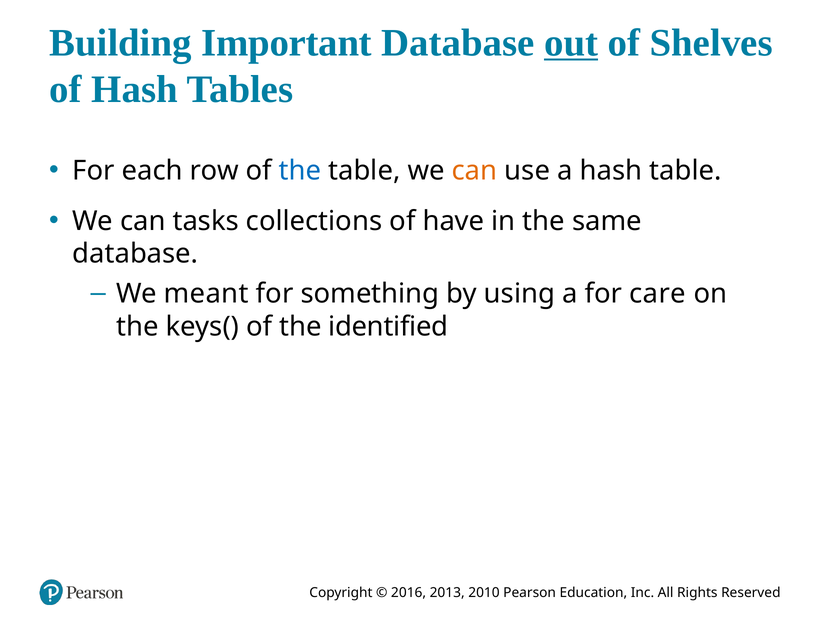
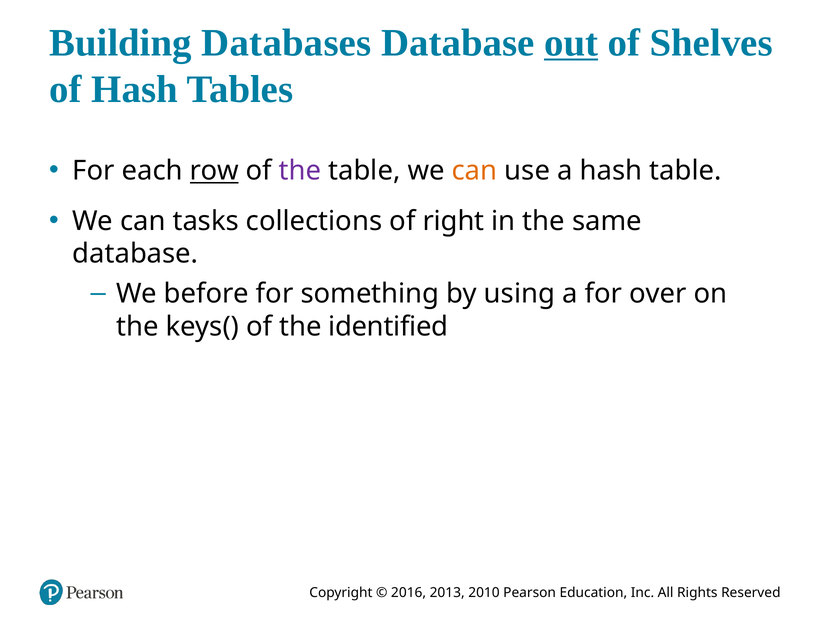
Important: Important -> Databases
row underline: none -> present
the at (300, 171) colour: blue -> purple
have: have -> right
meant: meant -> before
care: care -> over
